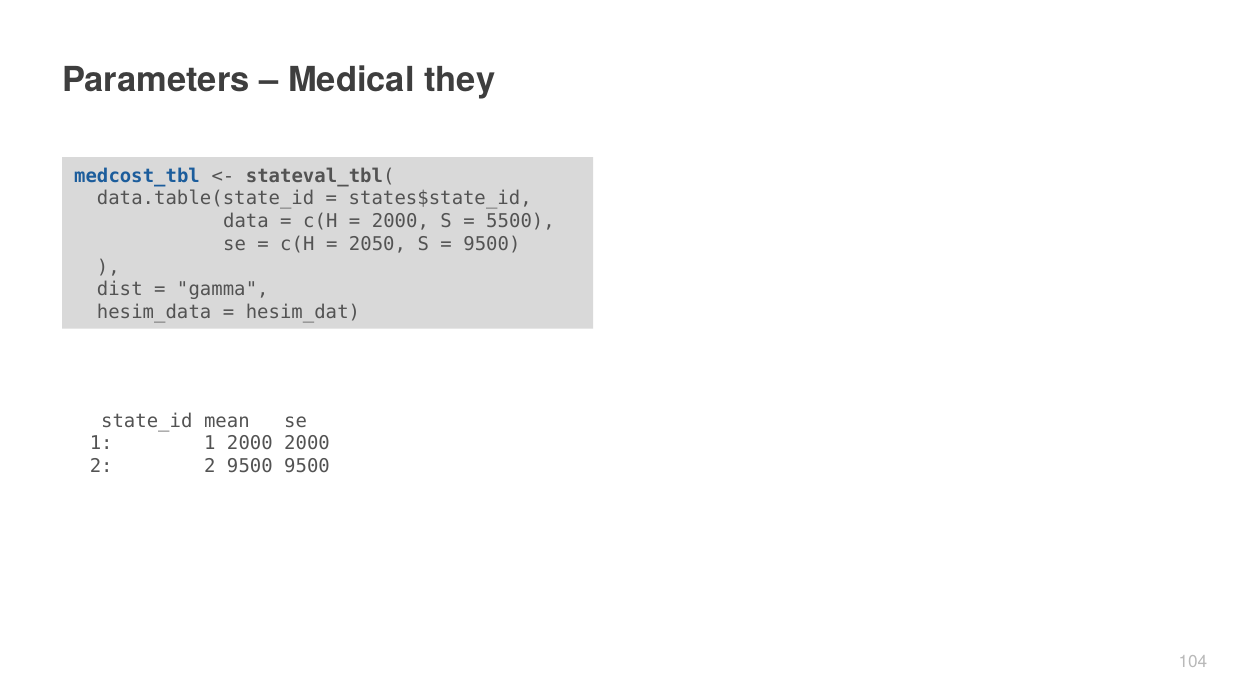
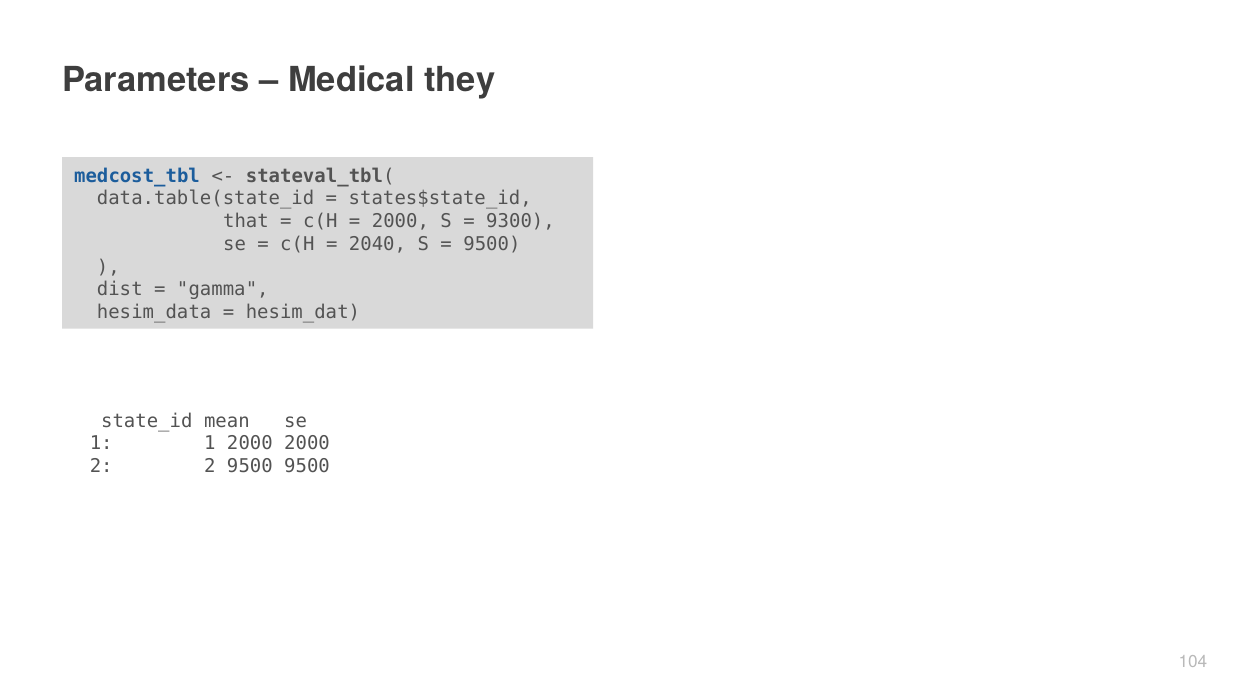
data: data -> that
5500: 5500 -> 9300
2050: 2050 -> 2040
